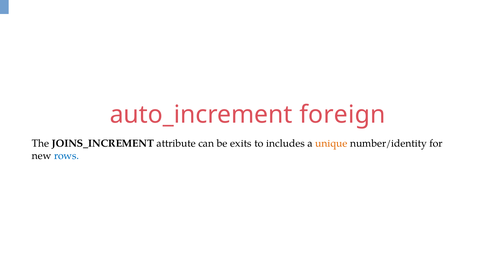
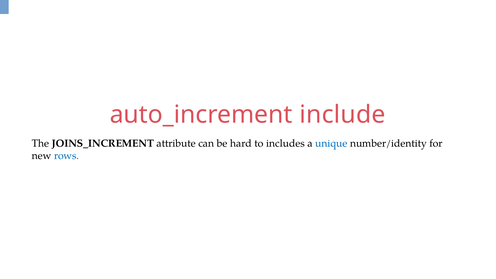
foreign: foreign -> include
exits: exits -> hard
unique colour: orange -> blue
